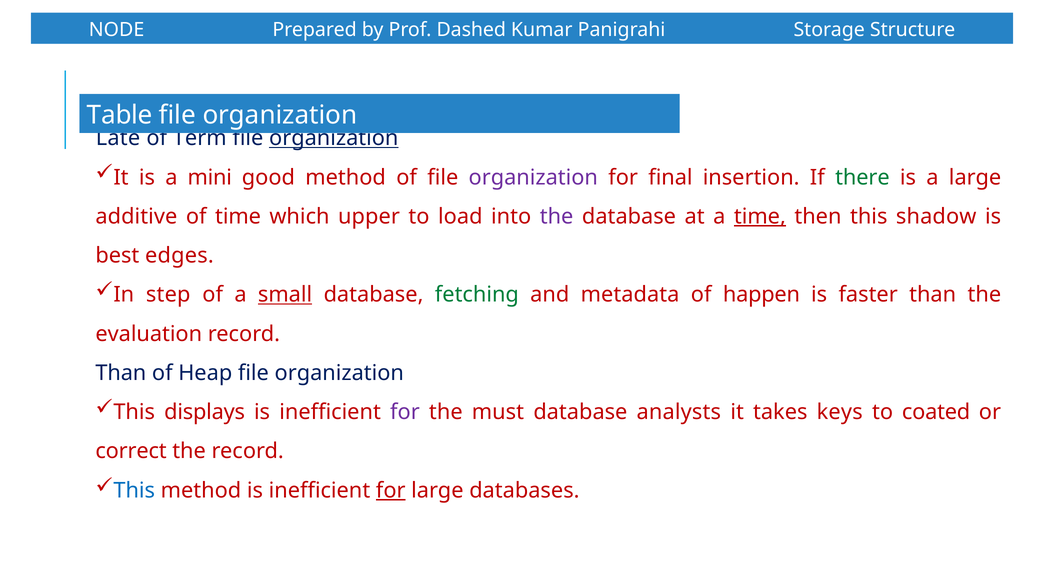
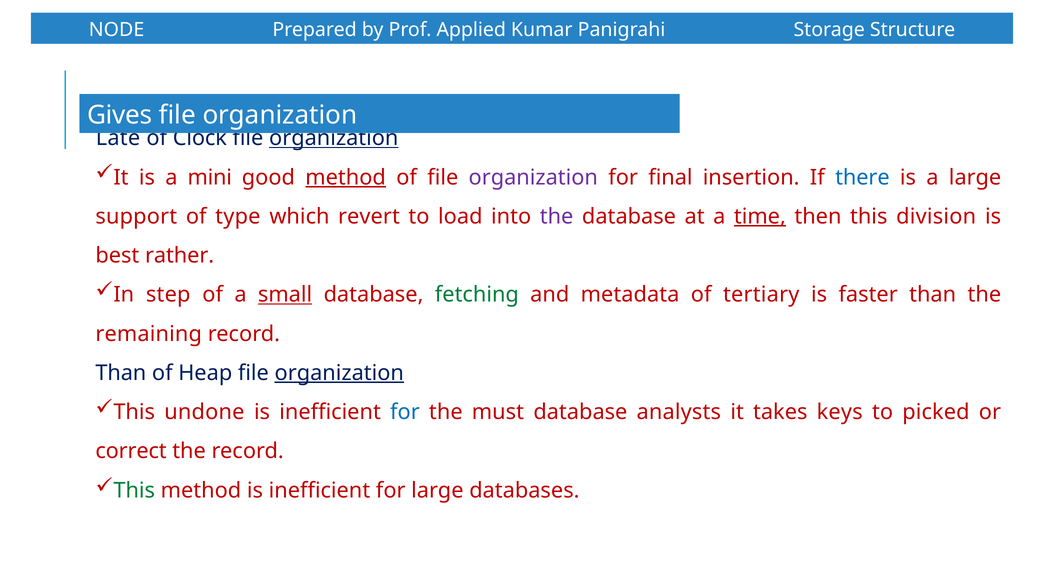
Dashed: Dashed -> Applied
Table: Table -> Gives
Term: Term -> Clock
method at (346, 177) underline: none -> present
there colour: green -> blue
additive: additive -> support
of time: time -> type
upper: upper -> revert
shadow: shadow -> division
edges: edges -> rather
happen: happen -> tertiary
evaluation: evaluation -> remaining
organization at (339, 373) underline: none -> present
displays: displays -> undone
for at (405, 412) colour: purple -> blue
coated: coated -> picked
This at (134, 491) colour: blue -> green
for at (391, 491) underline: present -> none
